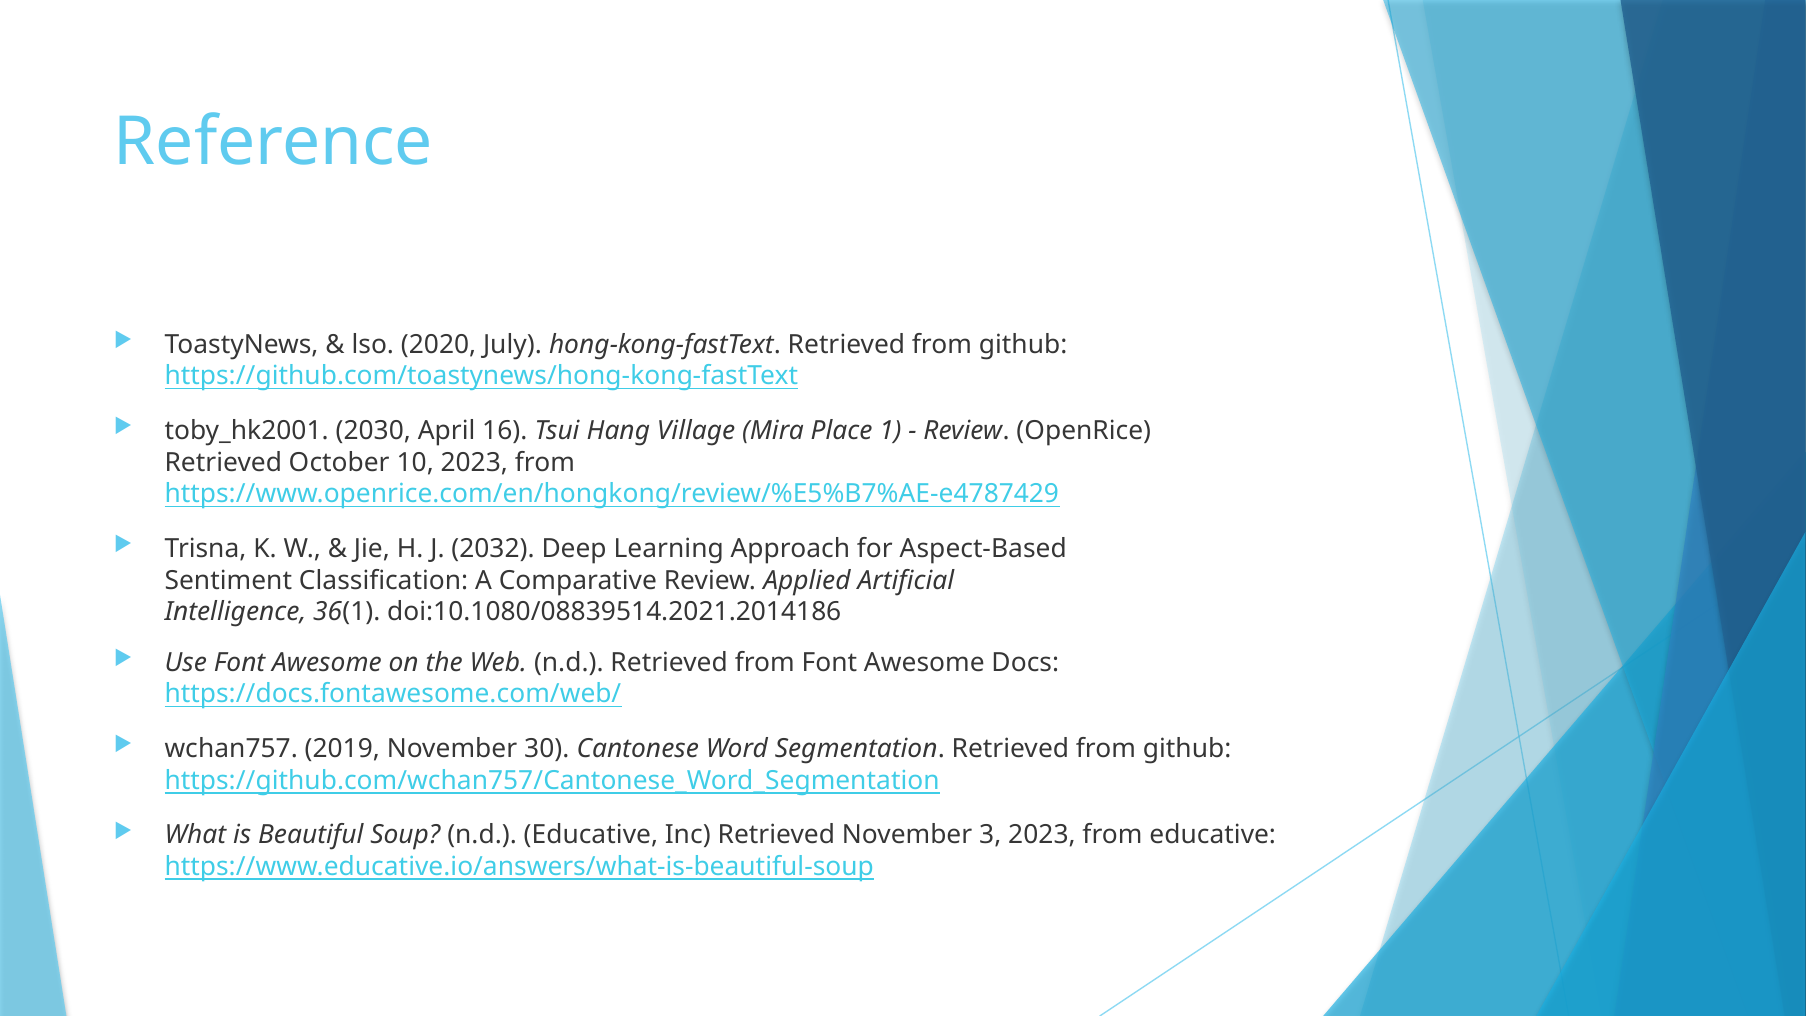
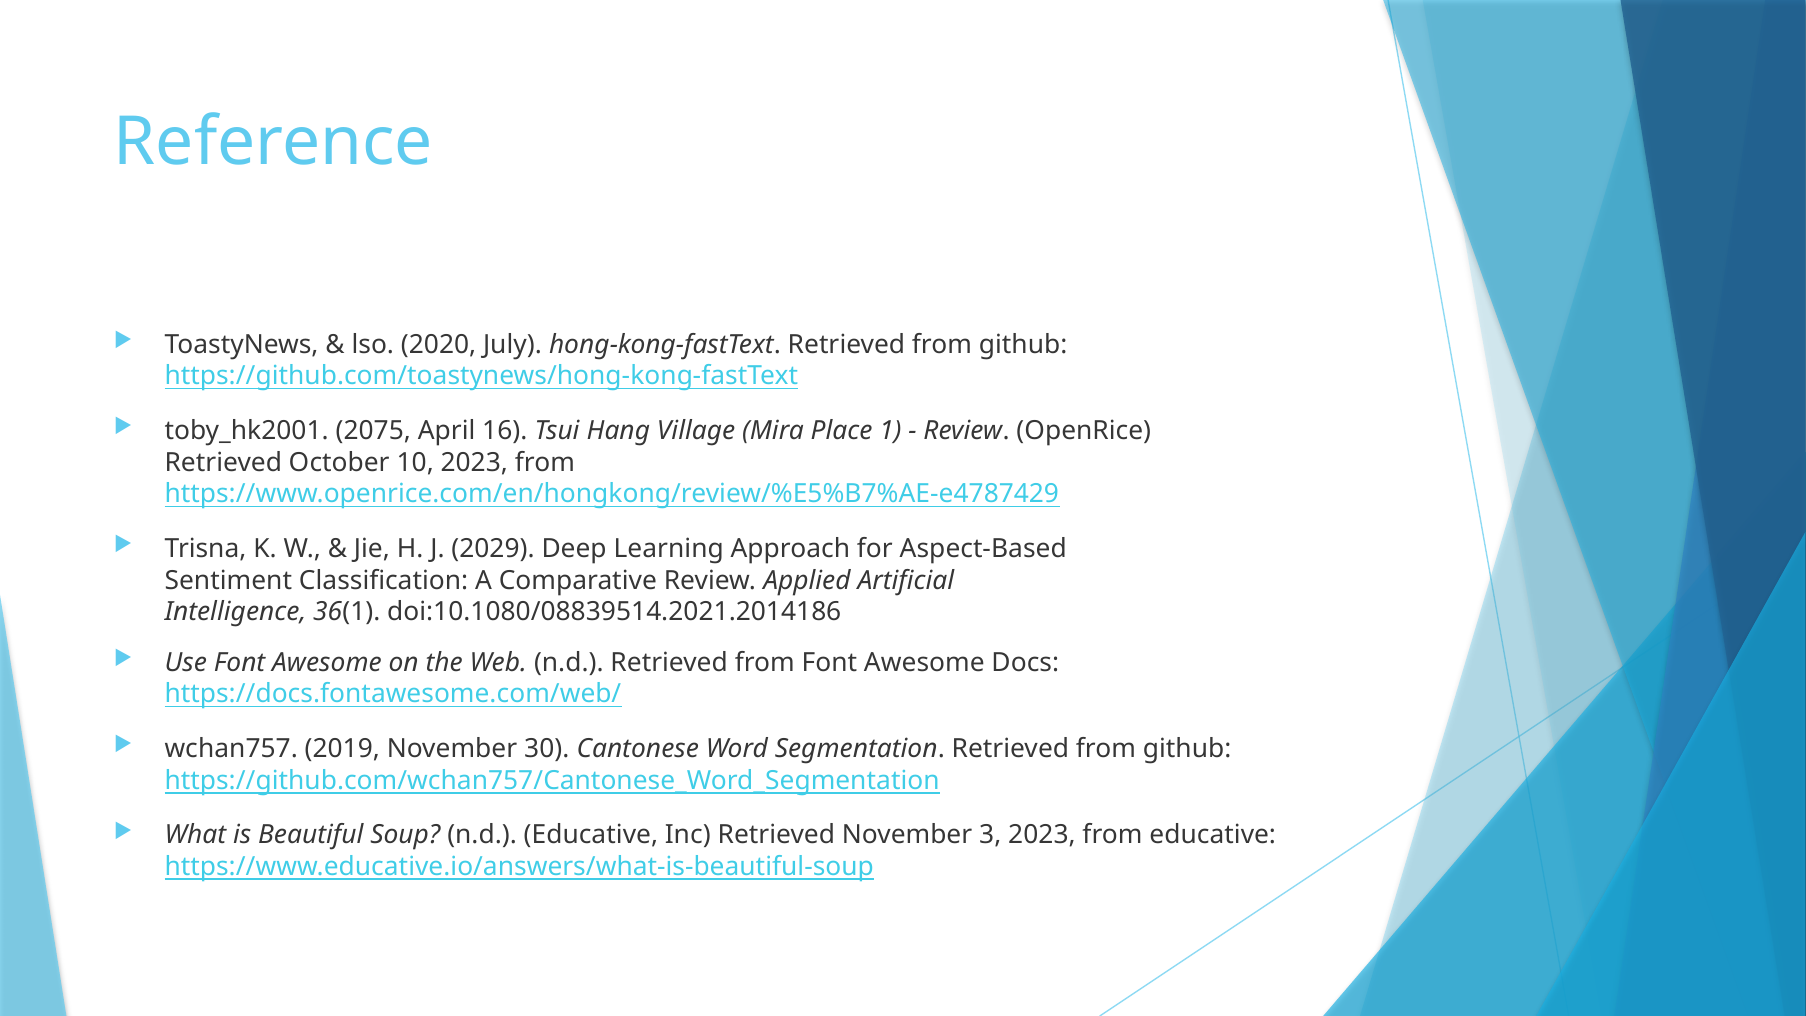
2030: 2030 -> 2075
2032: 2032 -> 2029
